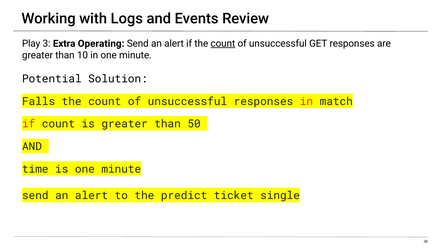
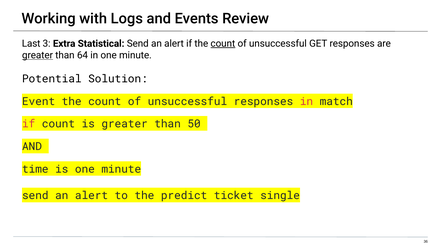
Play: Play -> Last
Operating: Operating -> Statistical
greater at (37, 55) underline: none -> present
10: 10 -> 64
Falls: Falls -> Event
